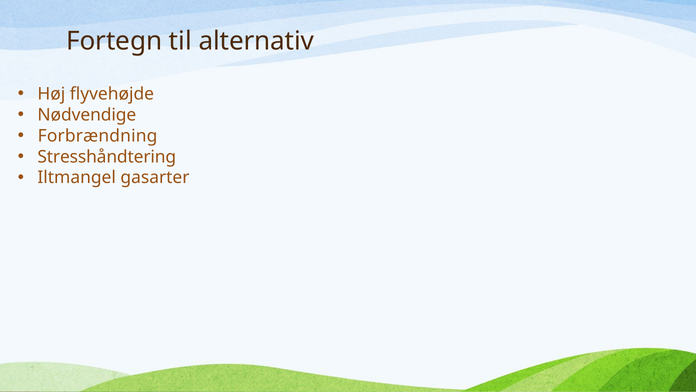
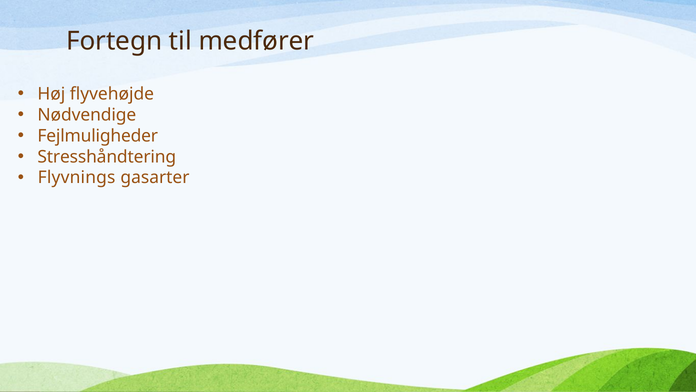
alternativ: alternativ -> medfører
Forbrændning: Forbrændning -> Fejlmuligheder
Iltmangel: Iltmangel -> Flyvnings
